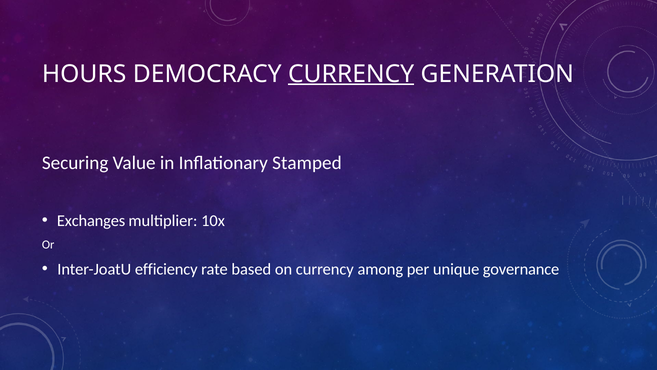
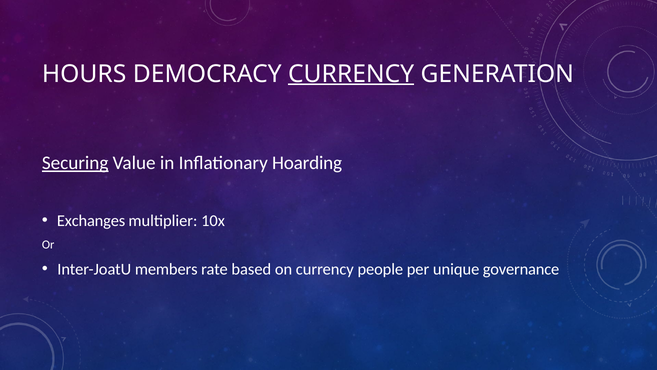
Securing underline: none -> present
Stamped: Stamped -> Hoarding
efficiency: efficiency -> members
among: among -> people
